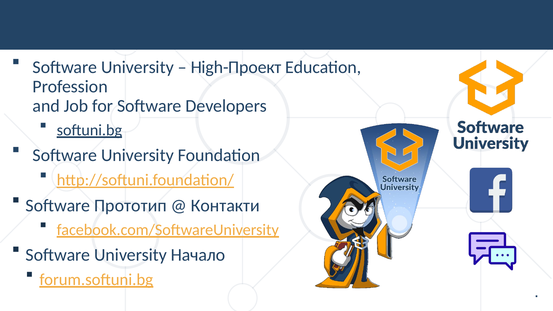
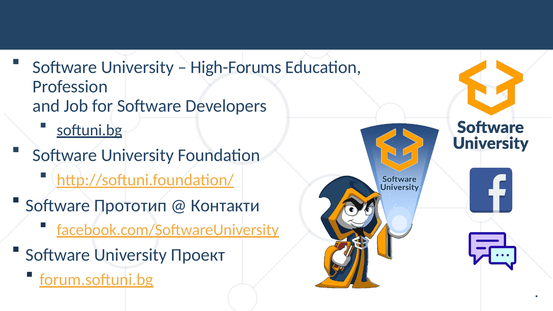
High-Проект: High-Проект -> High-Forums
Начало: Начало -> Проект
